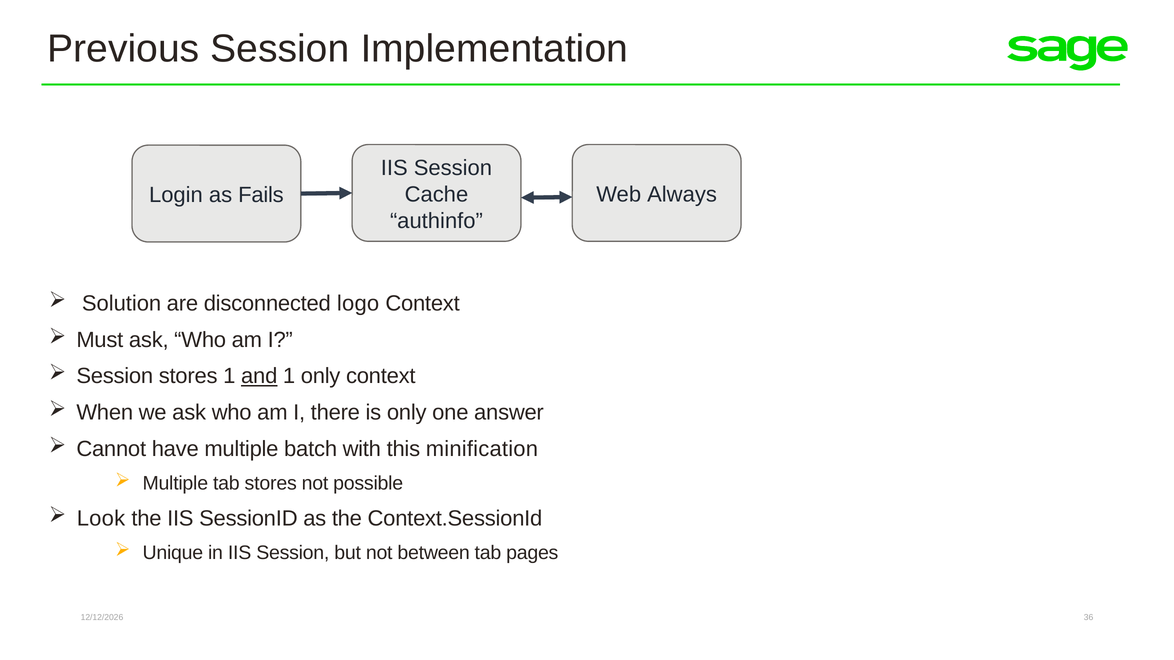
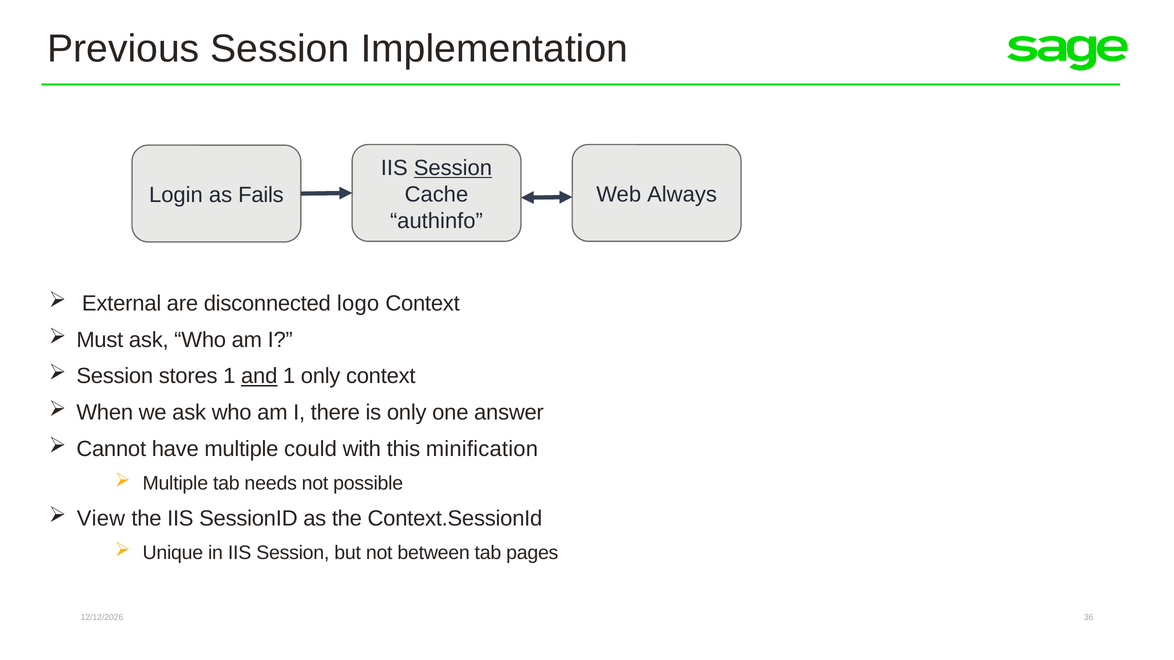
Session at (453, 168) underline: none -> present
Solution: Solution -> External
batch: batch -> could
tab stores: stores -> needs
Look: Look -> View
